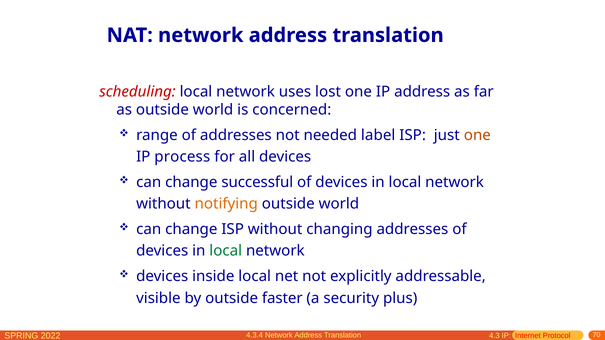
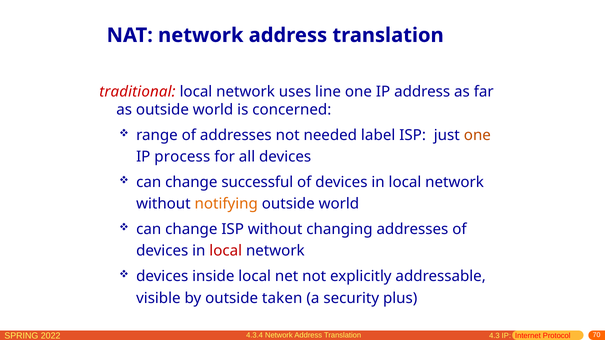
scheduling: scheduling -> traditional
lost: lost -> line
local at (226, 251) colour: green -> red
faster: faster -> taken
